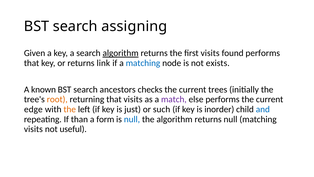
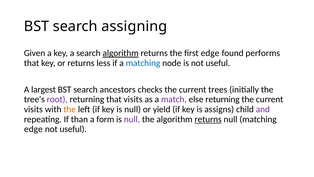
first visits: visits -> edge
link: link -> less
is not exists: exists -> useful
known: known -> largest
root colour: orange -> purple
else performs: performs -> returning
edge at (33, 109): edge -> visits
key is just: just -> null
such: such -> yield
inorder: inorder -> assigns
and colour: blue -> purple
null at (132, 119) colour: blue -> purple
returns at (208, 119) underline: none -> present
visits at (33, 129): visits -> edge
